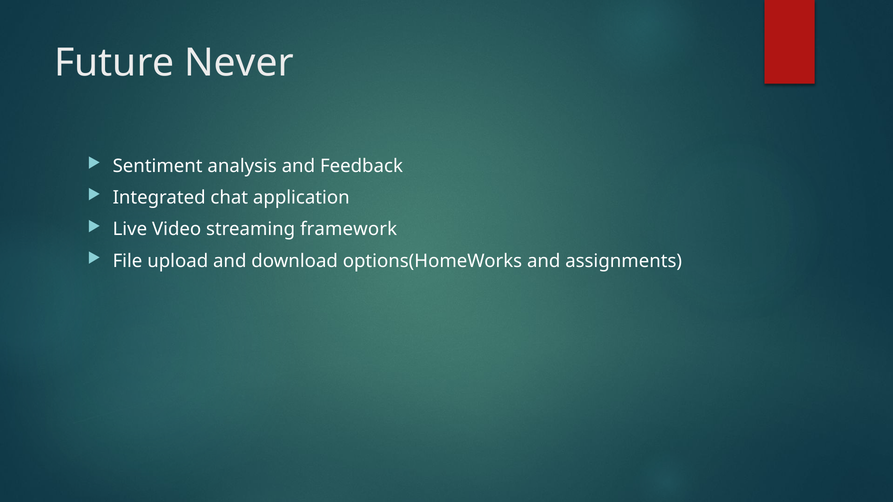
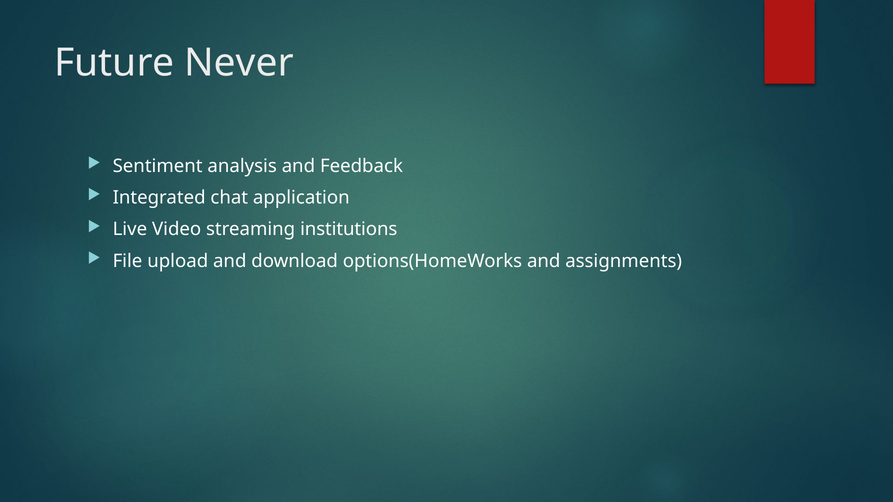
framework: framework -> institutions
